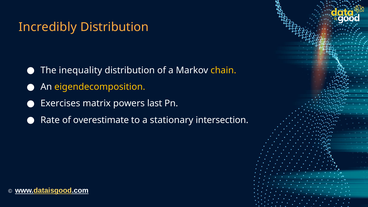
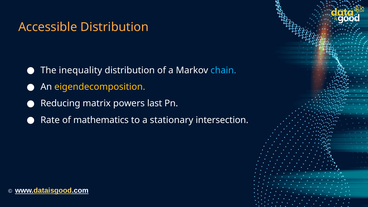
Incredibly: Incredibly -> Accessible
chain colour: yellow -> light blue
Exercises: Exercises -> Reducing
overestimate: overestimate -> mathematics
